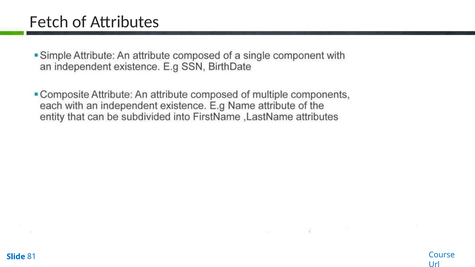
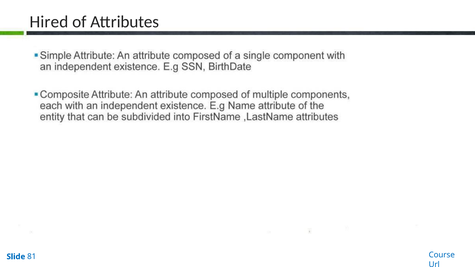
Fetch: Fetch -> Hired
